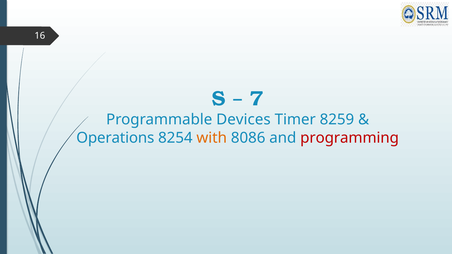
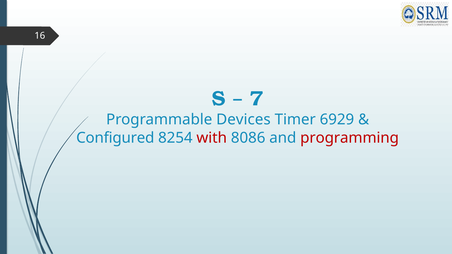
8259: 8259 -> 6929
Operations: Operations -> Configured
with colour: orange -> red
